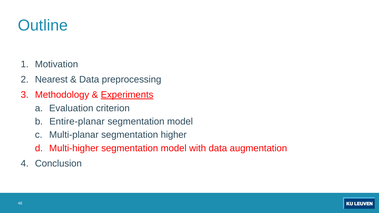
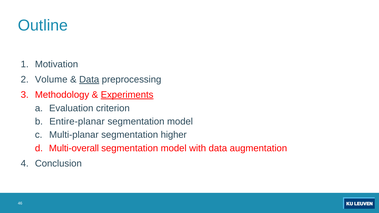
Nearest: Nearest -> Volume
Data at (89, 80) underline: none -> present
Multi-higher: Multi-higher -> Multi-overall
